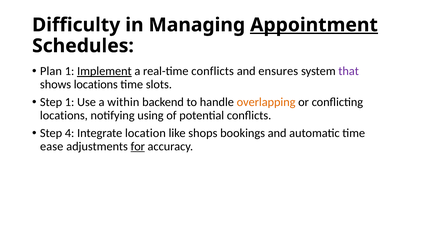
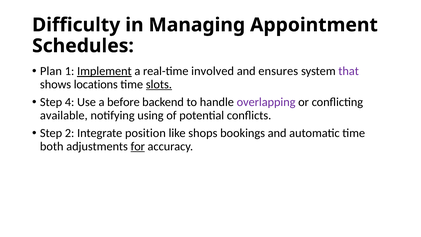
Appointment underline: present -> none
real-time conflicts: conflicts -> involved
slots underline: none -> present
Step 1: 1 -> 4
within: within -> before
overlapping colour: orange -> purple
locations at (64, 115): locations -> available
4: 4 -> 2
location: location -> position
ease: ease -> both
